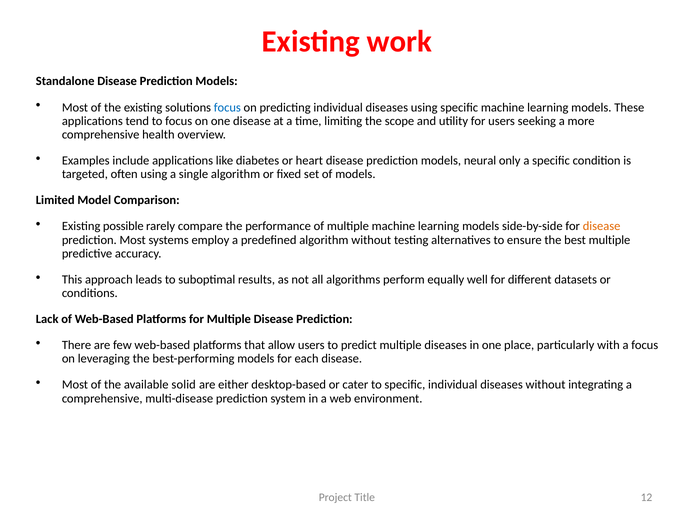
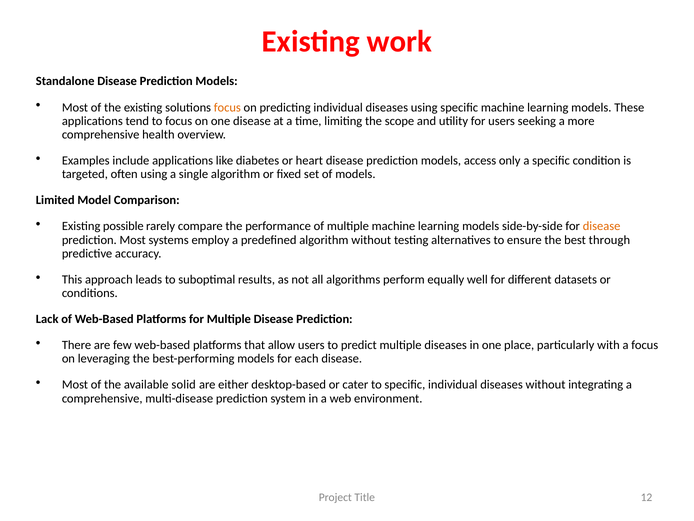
focus at (227, 107) colour: blue -> orange
neural: neural -> access
best multiple: multiple -> through
